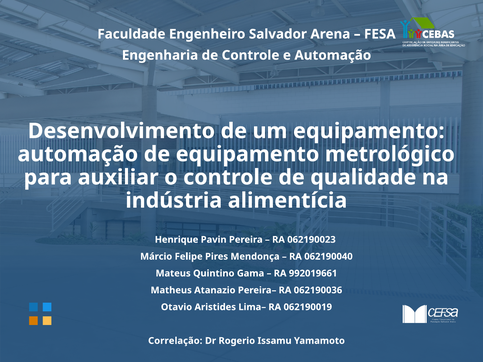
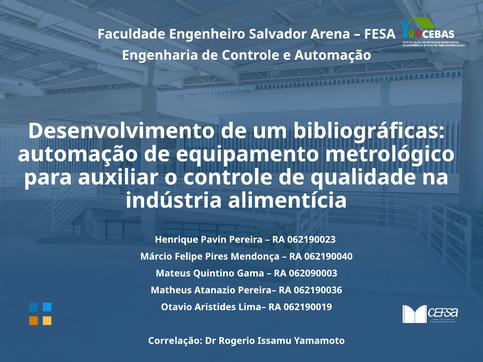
um equipamento: equipamento -> bibliográficas
992019661: 992019661 -> 062090003
